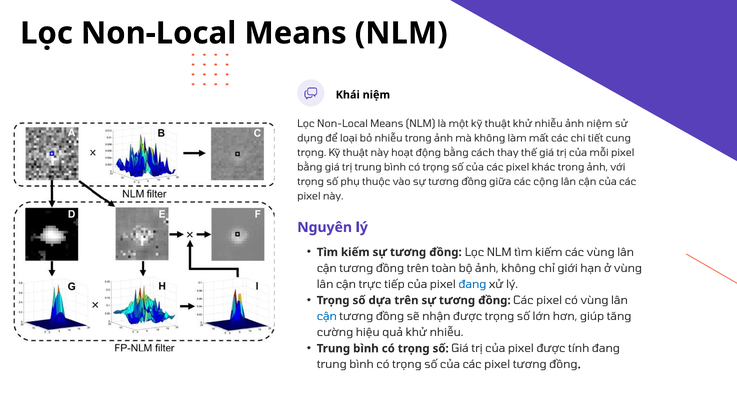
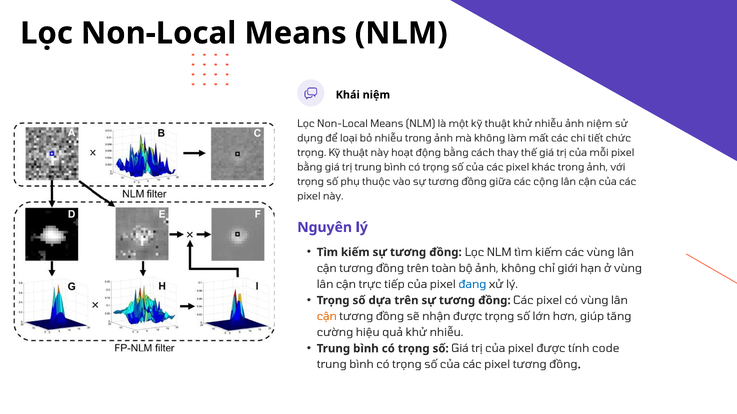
cung: cung -> chức
cận at (327, 317) colour: blue -> orange
tính đang: đang -> code
